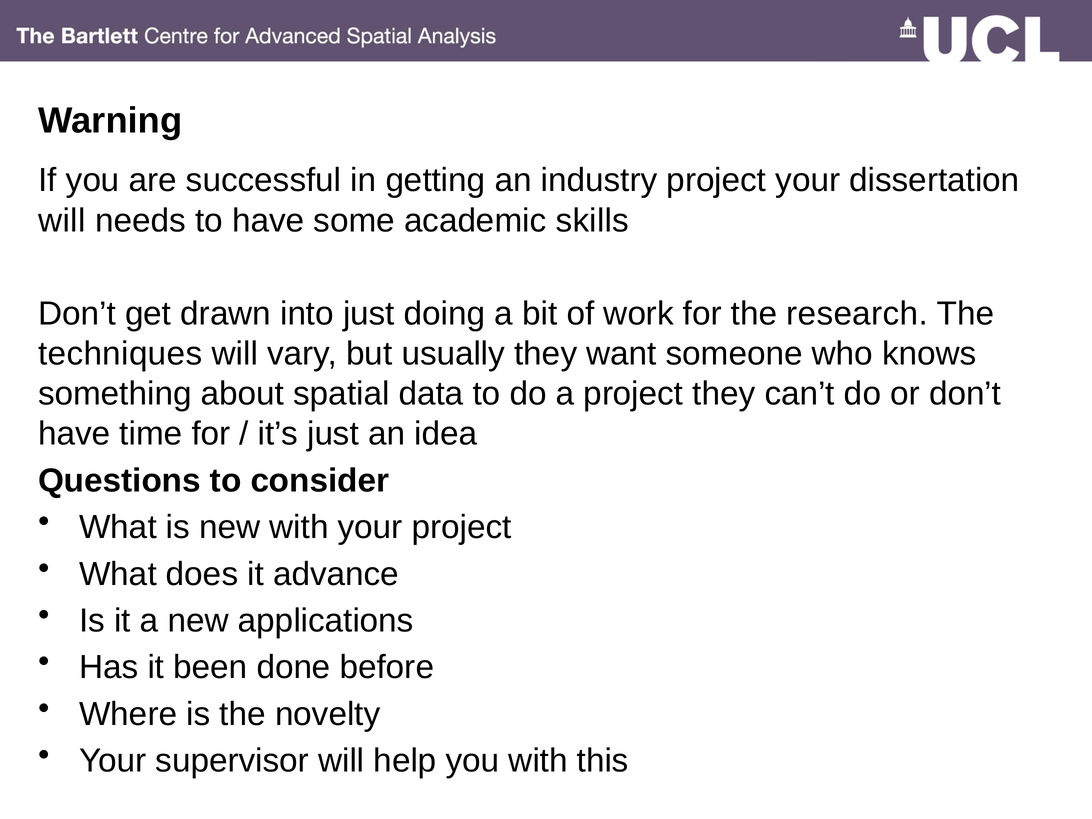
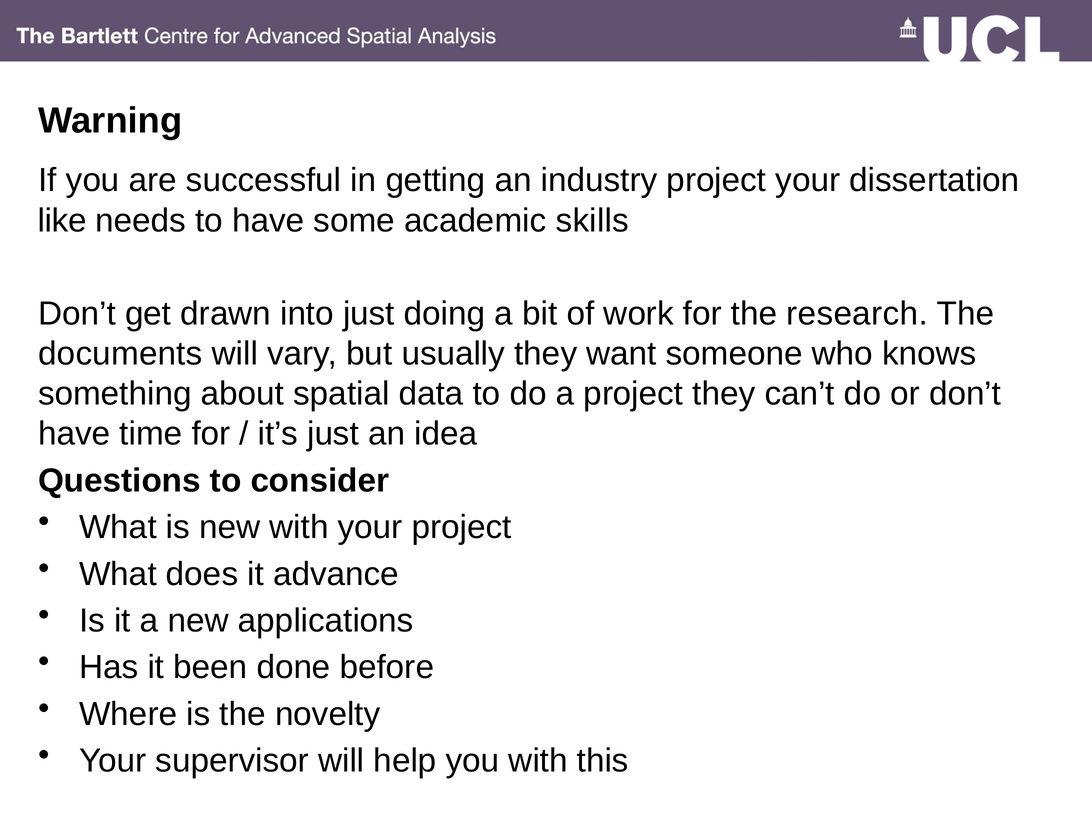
will at (62, 221): will -> like
techniques: techniques -> documents
